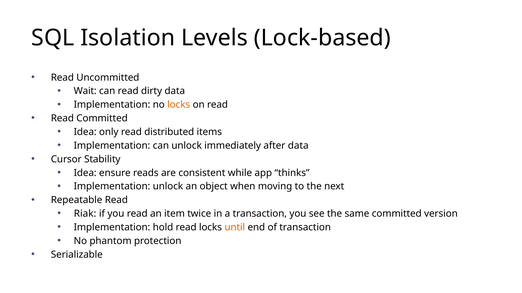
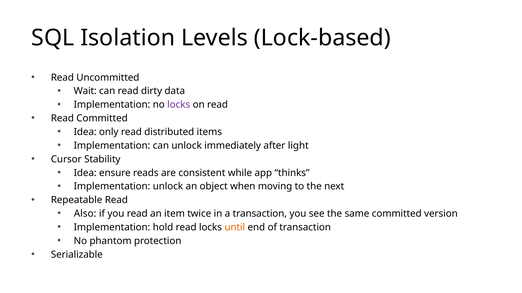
locks at (179, 105) colour: orange -> purple
after data: data -> light
Riak: Riak -> Also
